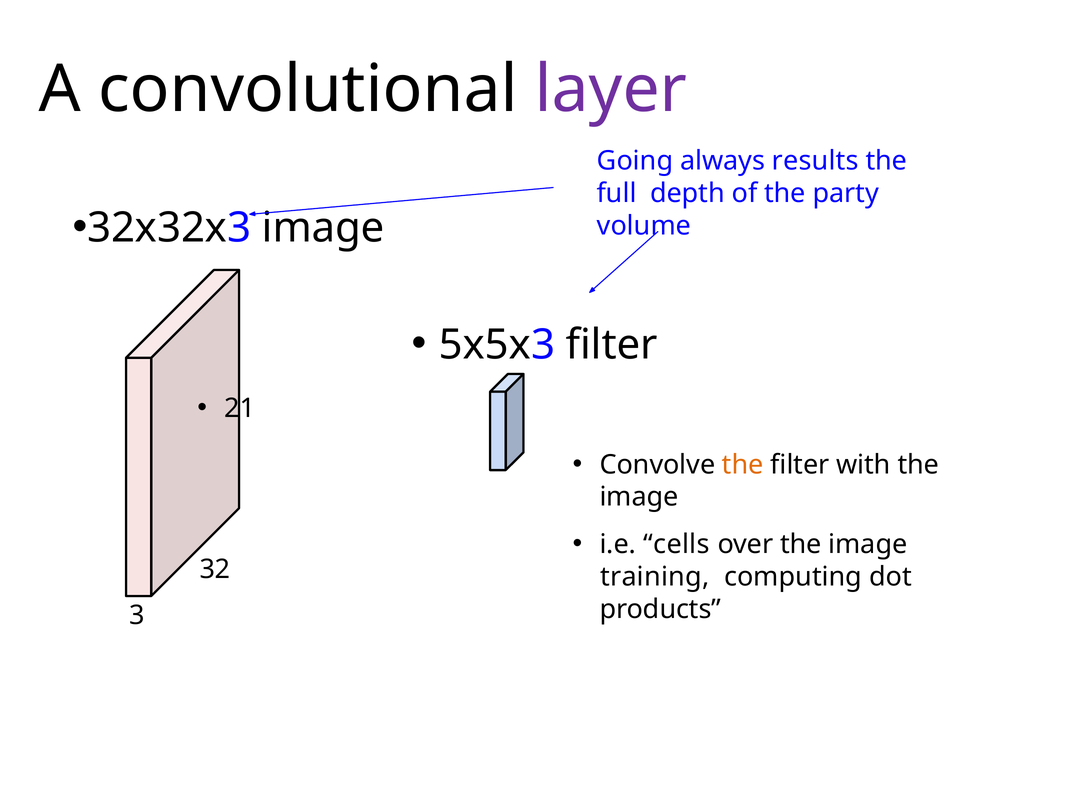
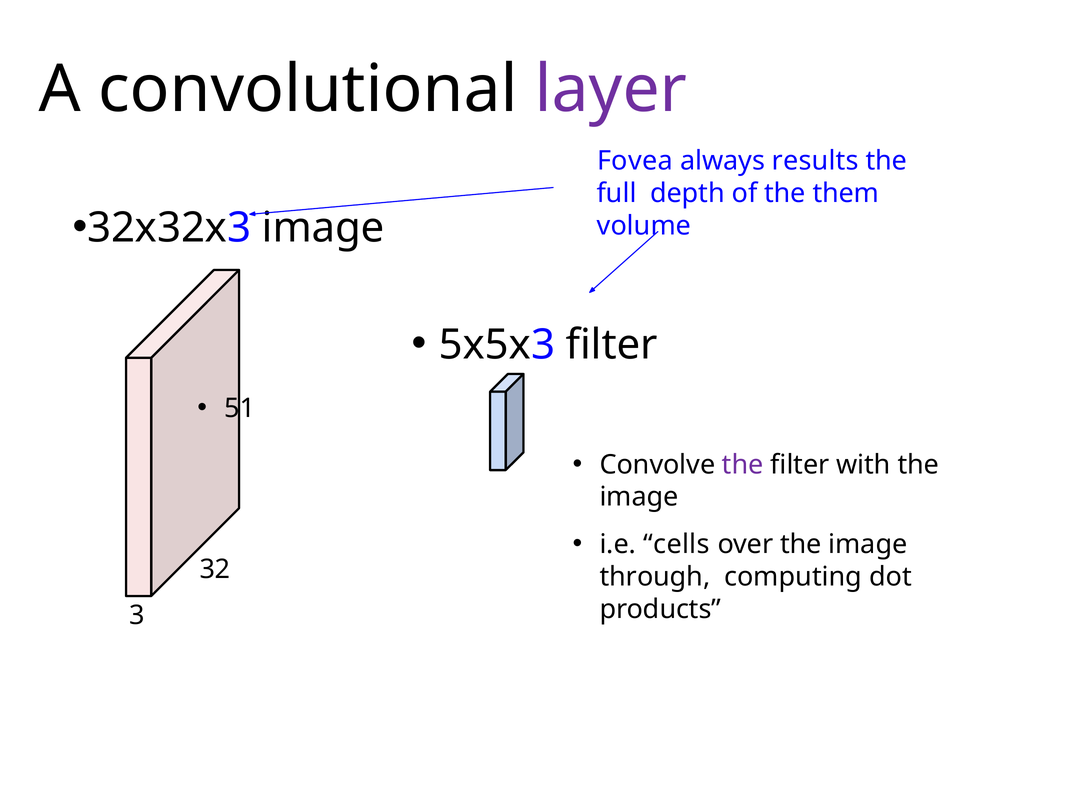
Going: Going -> Fovea
party: party -> them
21: 21 -> 51
the at (743, 464) colour: orange -> purple
training: training -> through
